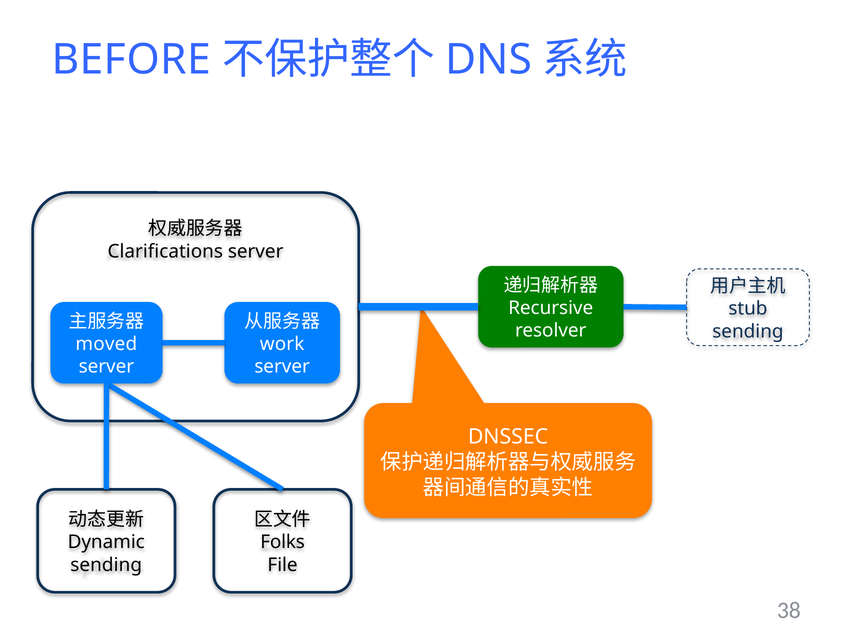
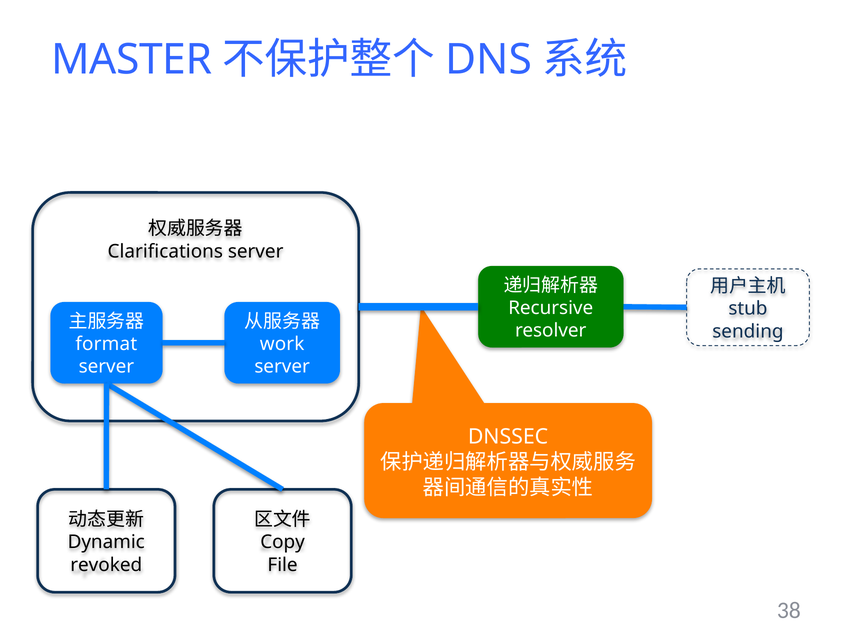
BEFORE: BEFORE -> MASTER
moved: moved -> format
Folks: Folks -> Copy
sending at (106, 565): sending -> revoked
